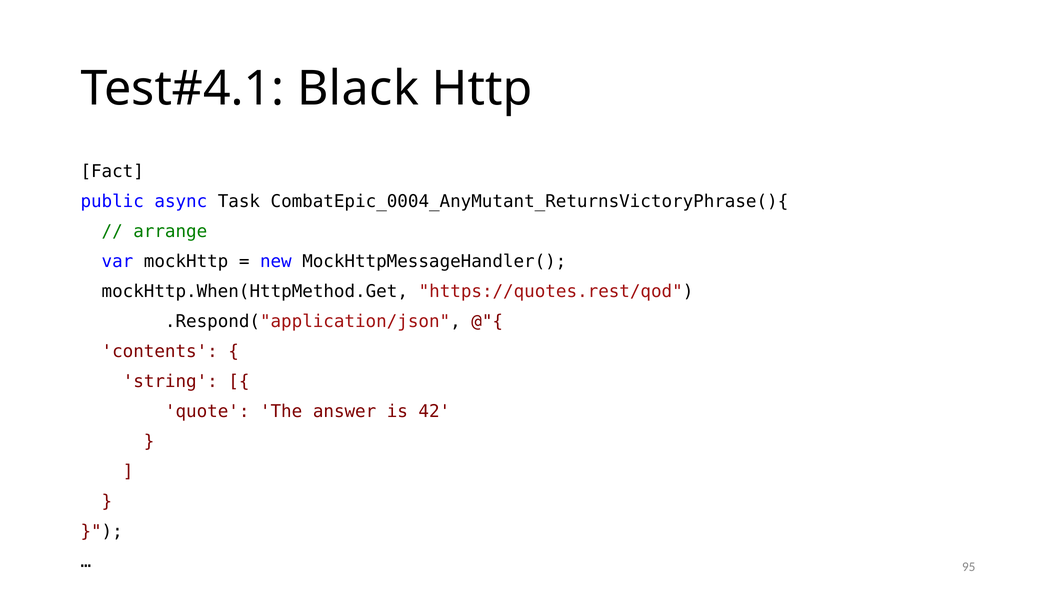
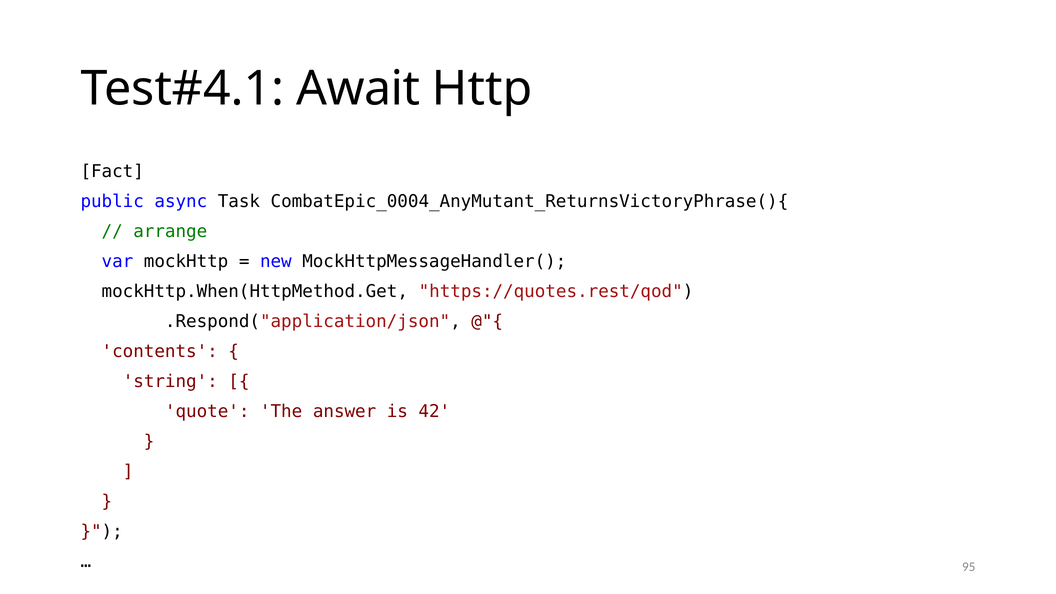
Black: Black -> Await
